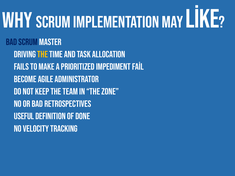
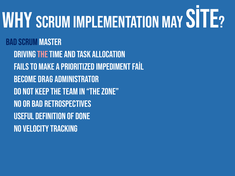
like: like -> site
the at (43, 54) colour: yellow -> pink
agıle: agıle -> drag
